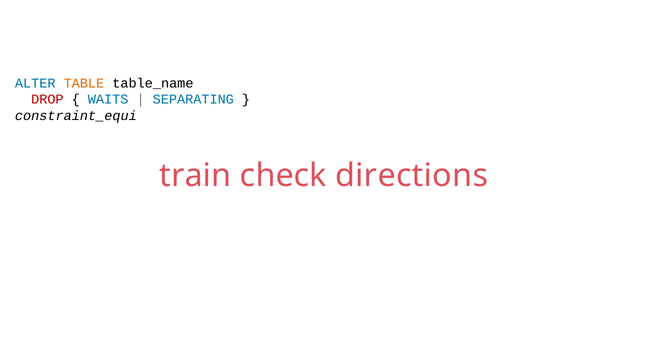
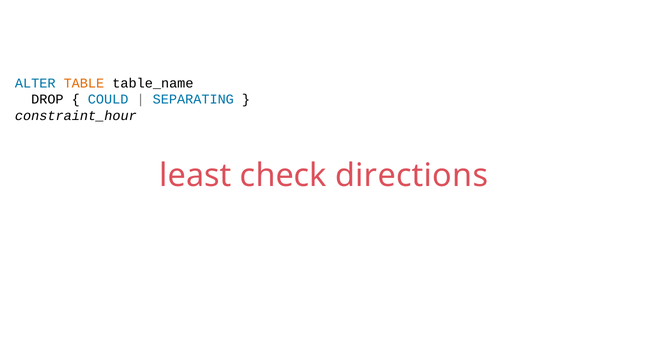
DROP colour: red -> black
WAITS: WAITS -> COULD
constraint_equi: constraint_equi -> constraint_hour
train: train -> least
